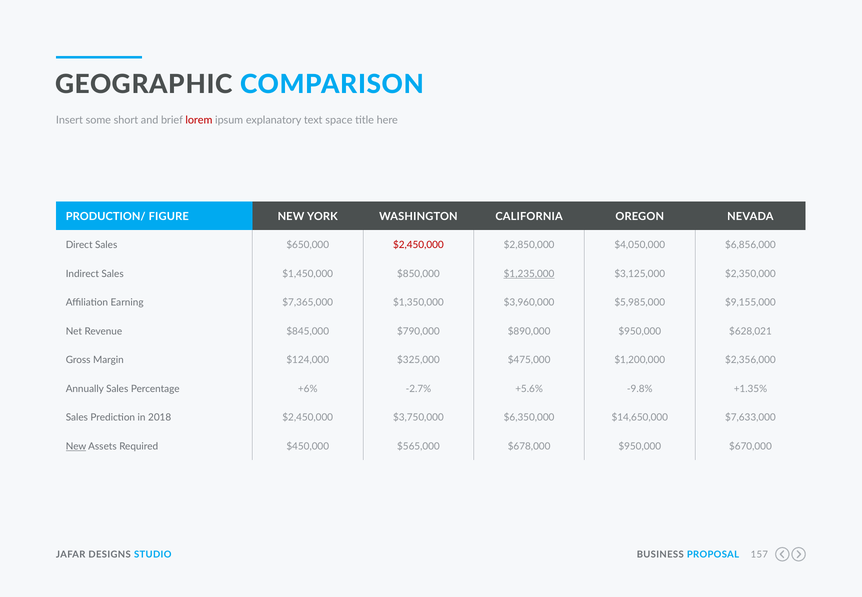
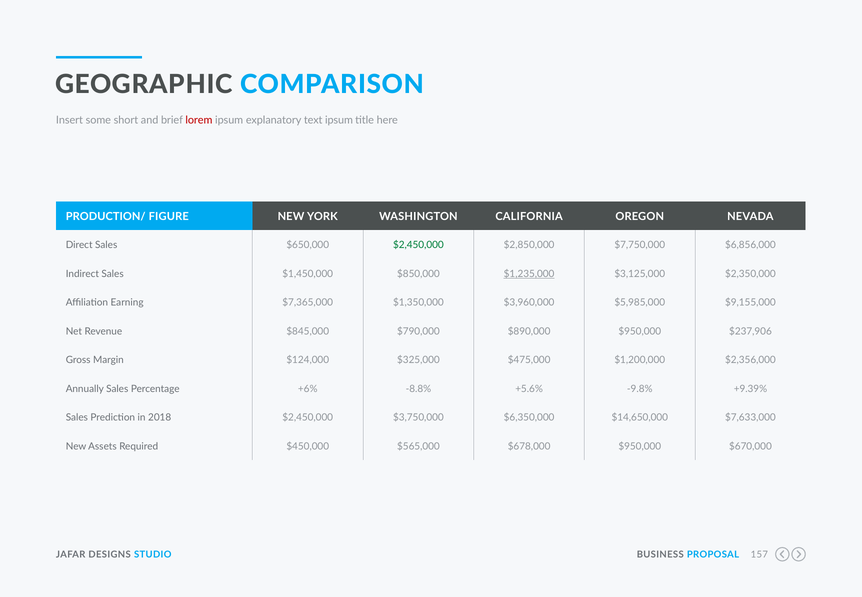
text space: space -> ipsum
$2,450,000 at (418, 245) colour: red -> green
$4,050,000: $4,050,000 -> $7,750,000
$628,021: $628,021 -> $237,906
-2.7%: -2.7% -> -8.8%
+1.35%: +1.35% -> +9.39%
New at (76, 446) underline: present -> none
